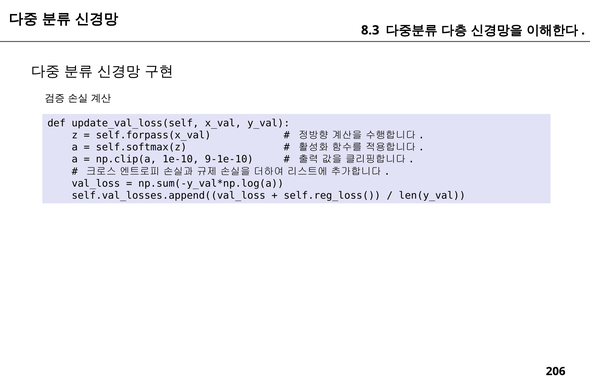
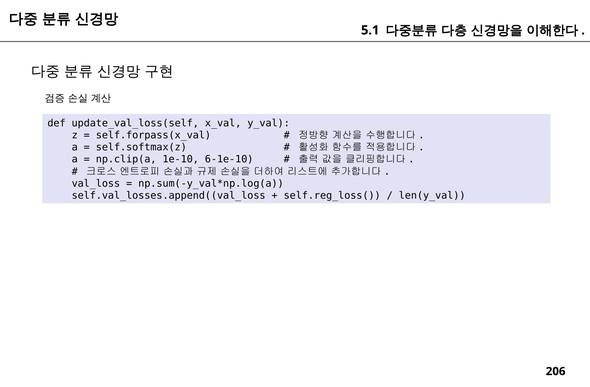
8.3: 8.3 -> 5.1
9-1e-10: 9-1e-10 -> 6-1e-10
